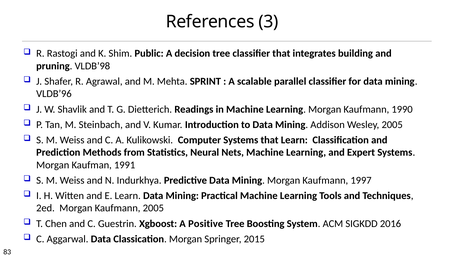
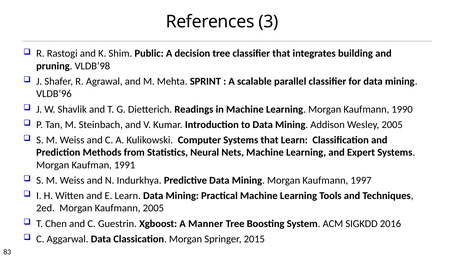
Positive: Positive -> Manner
